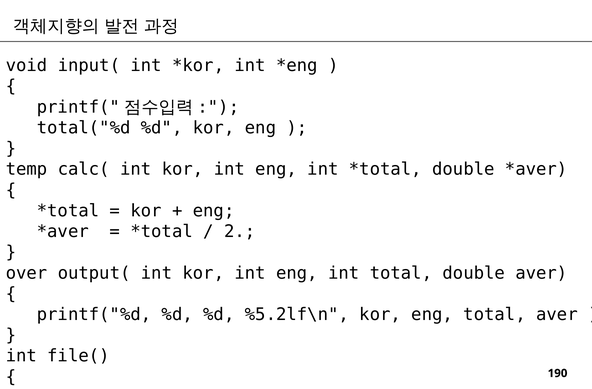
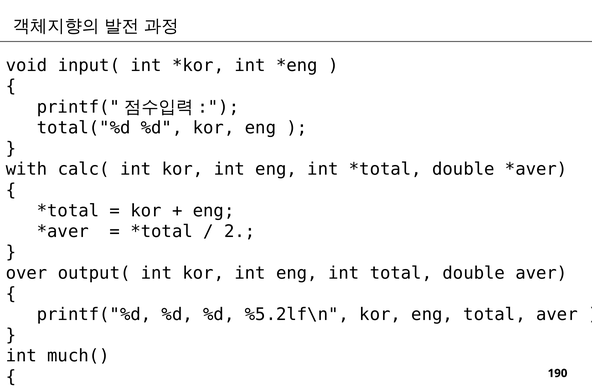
temp: temp -> with
file(: file( -> much(
